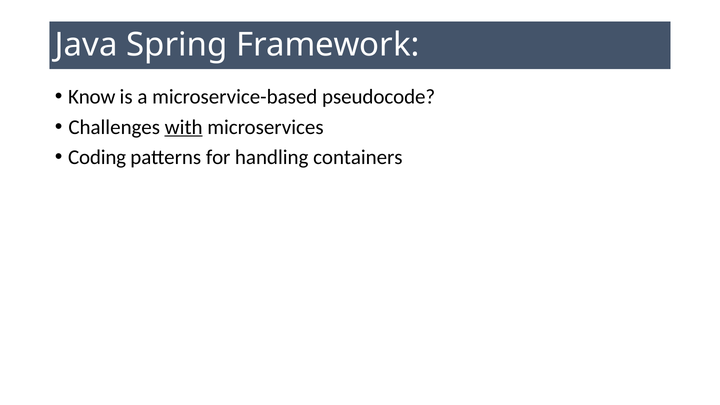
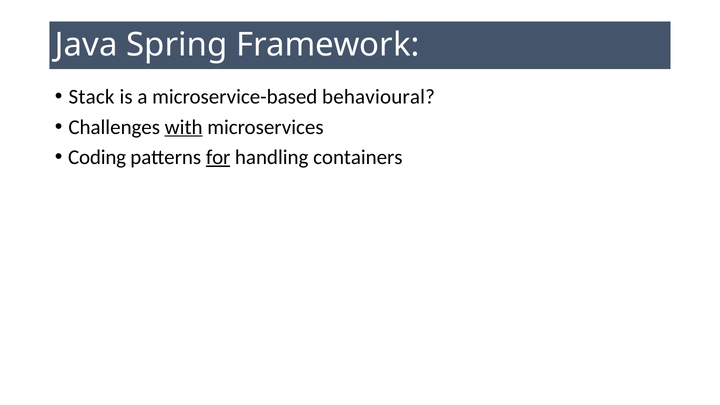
Know: Know -> Stack
pseudocode: pseudocode -> behavioural
for underline: none -> present
